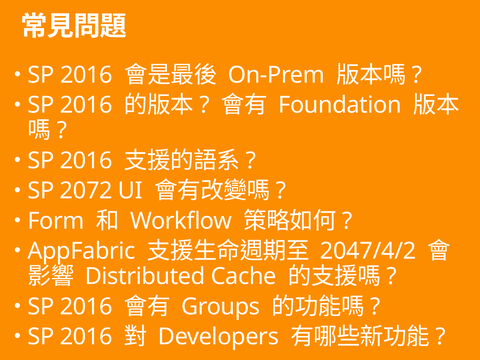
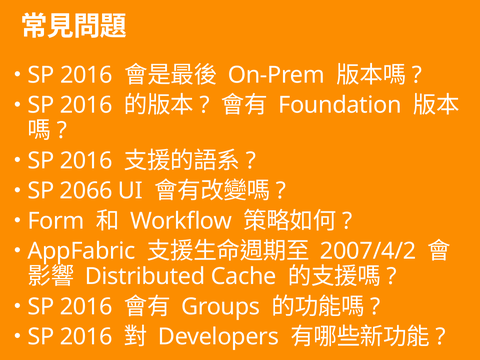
2072: 2072 -> 2066
2047/4/2: 2047/4/2 -> 2007/4/2
